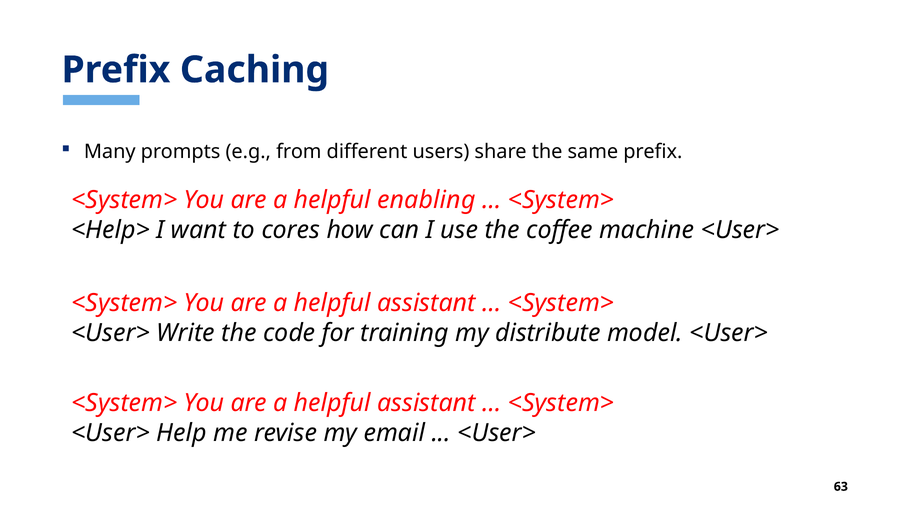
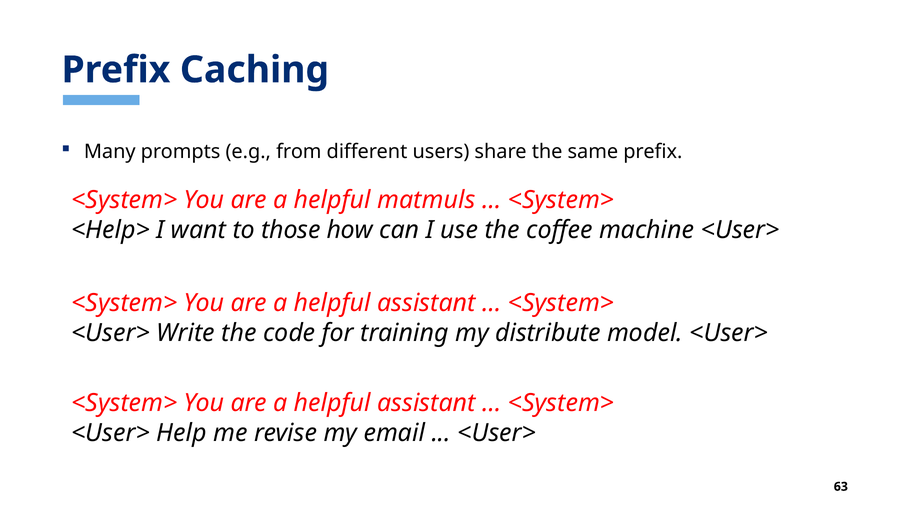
enabling: enabling -> matmuls
cores: cores -> those
